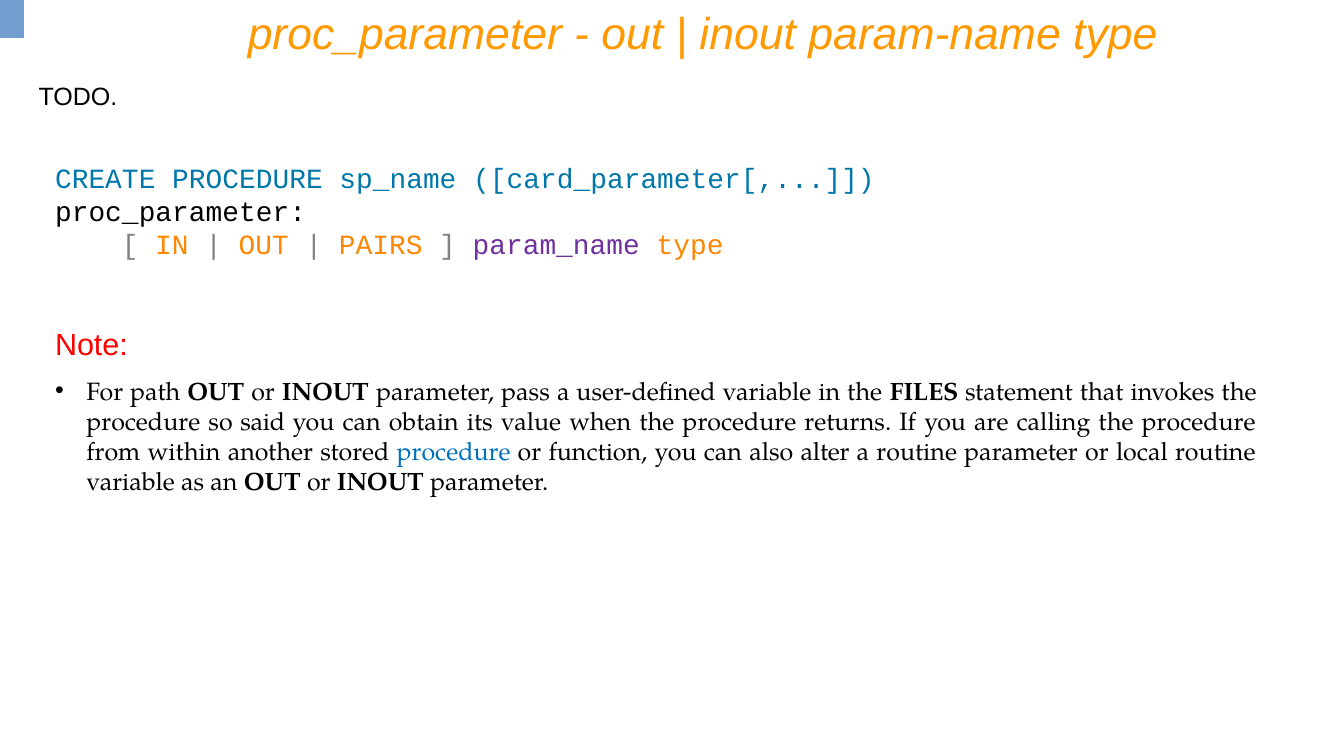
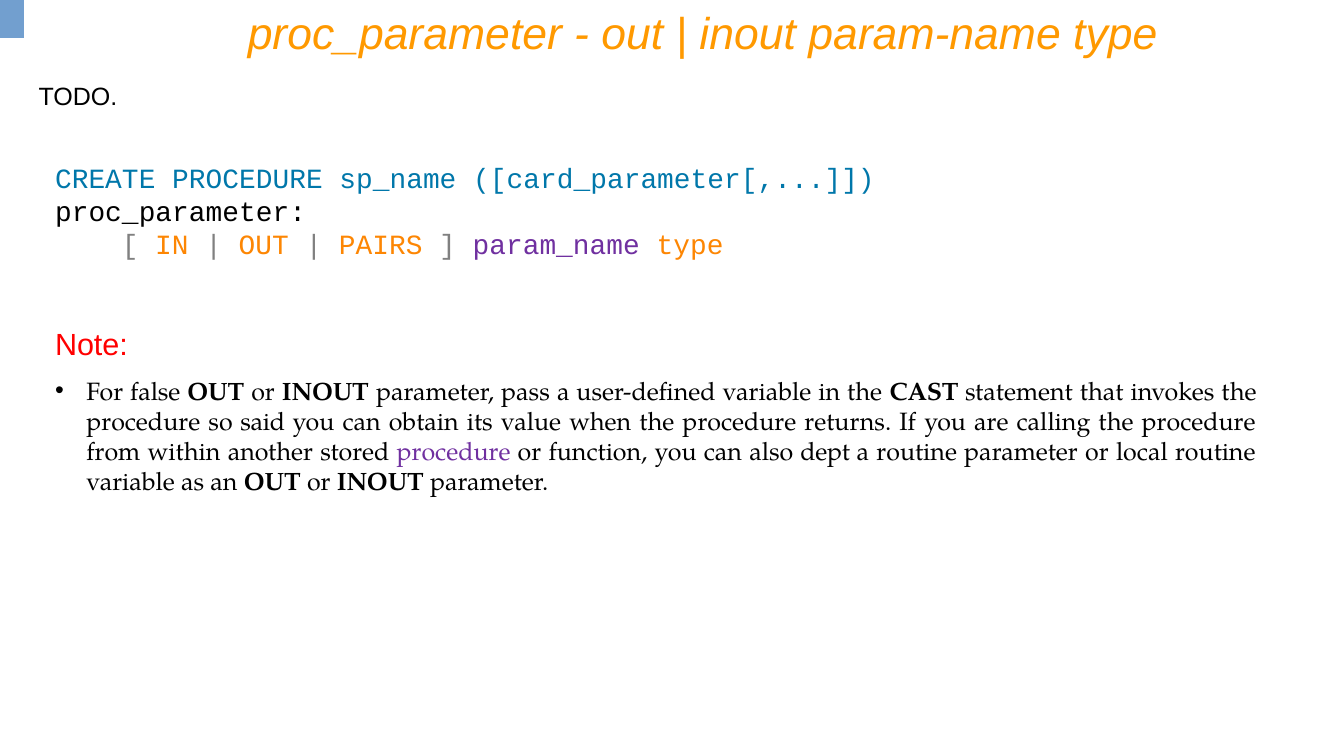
path: path -> false
FILES: FILES -> CAST
procedure at (454, 452) colour: blue -> purple
alter: alter -> dept
